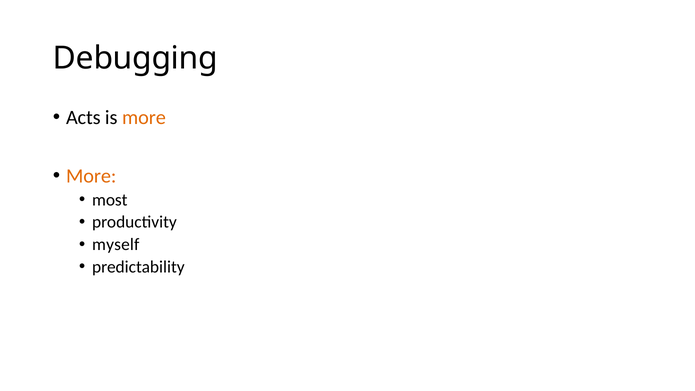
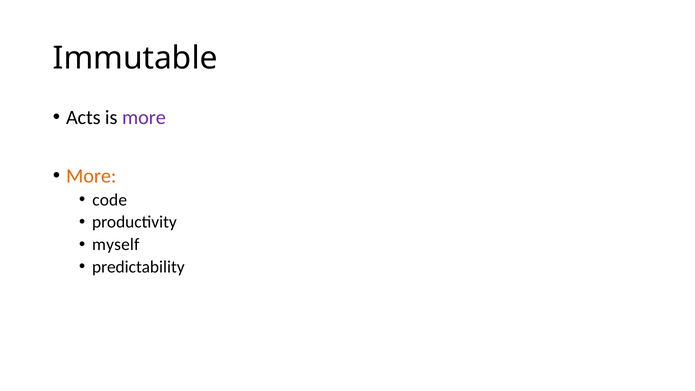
Debugging: Debugging -> Immutable
more at (144, 118) colour: orange -> purple
most: most -> code
